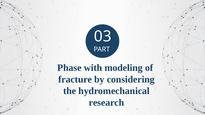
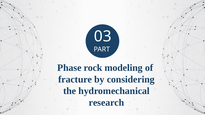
with: with -> rock
